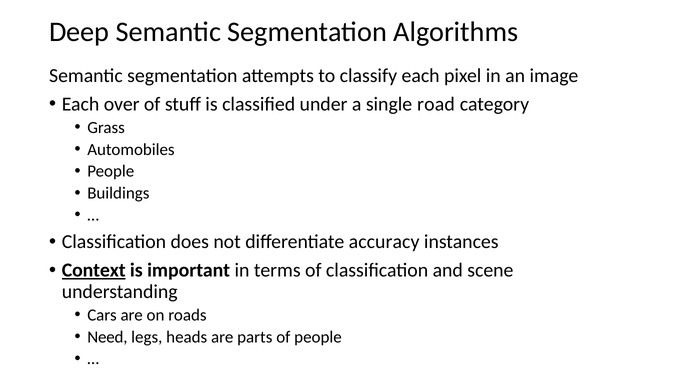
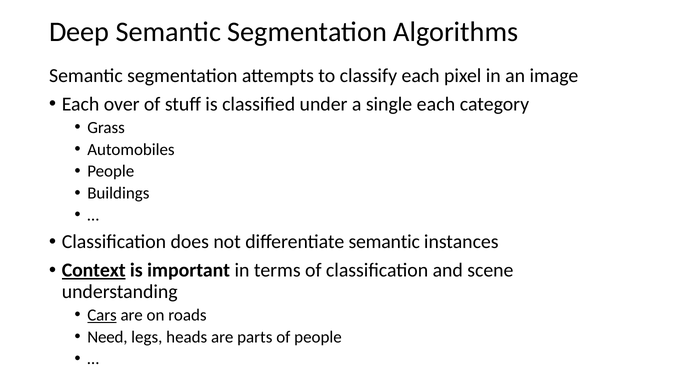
single road: road -> each
differentiate accuracy: accuracy -> semantic
Cars underline: none -> present
